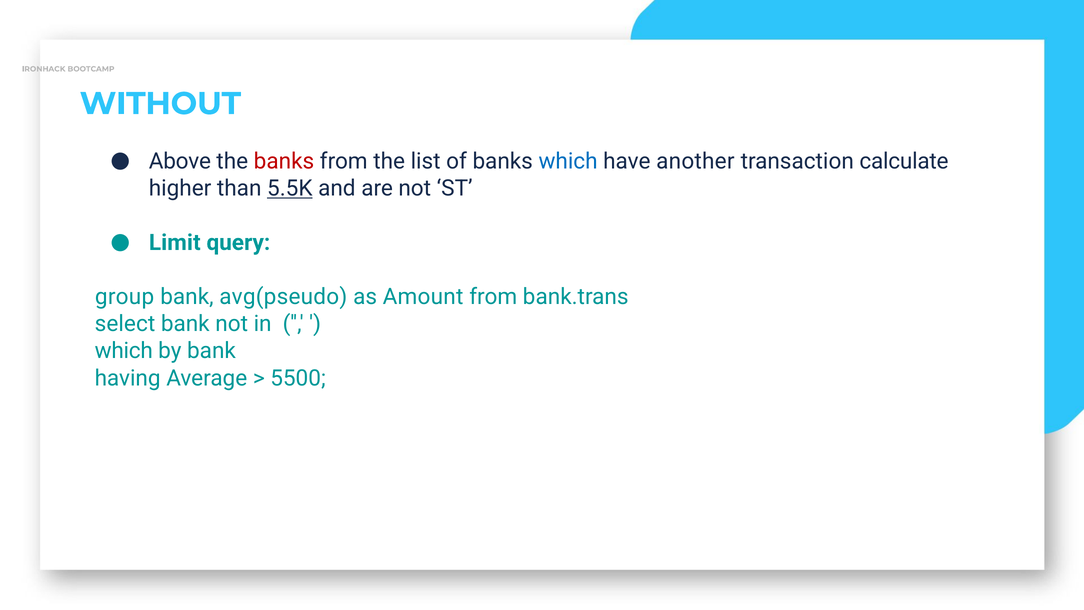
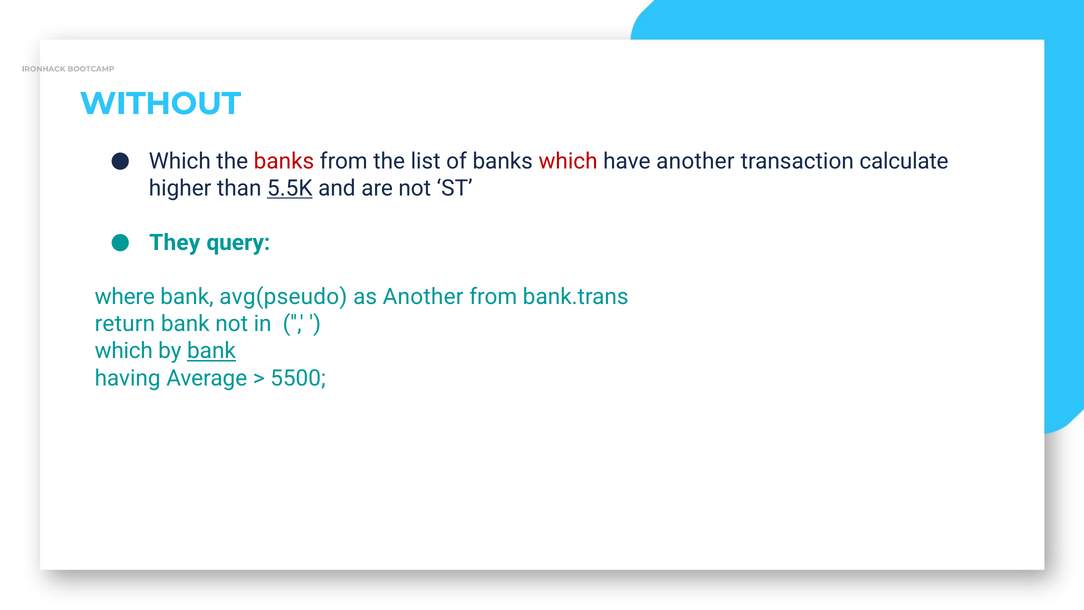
Above at (180, 161): Above -> Which
which at (568, 161) colour: blue -> red
Limit: Limit -> They
group: group -> where
as Amount: Amount -> Another
select: select -> return
bank at (211, 351) underline: none -> present
